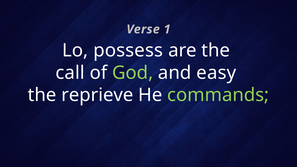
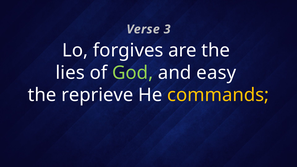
1: 1 -> 3
possess: possess -> forgives
call: call -> lies
commands colour: light green -> yellow
